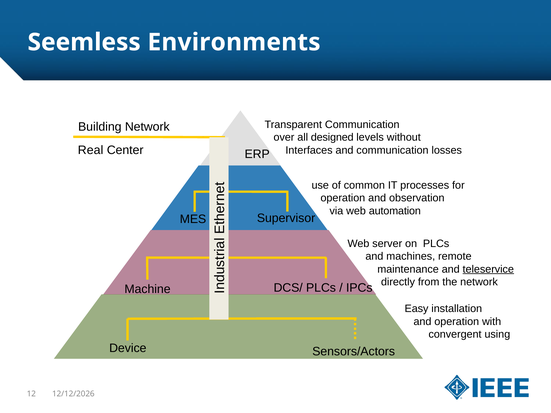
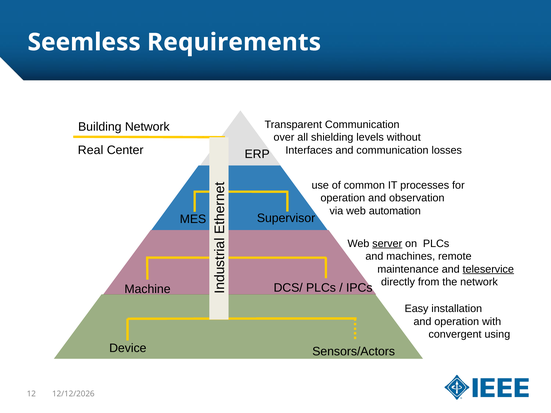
Environments: Environments -> Requirements
designed: designed -> shielding
server underline: none -> present
